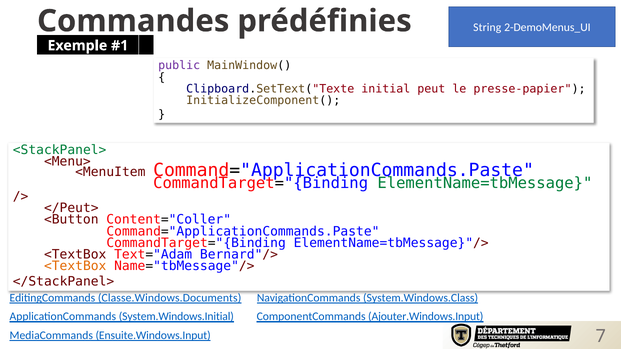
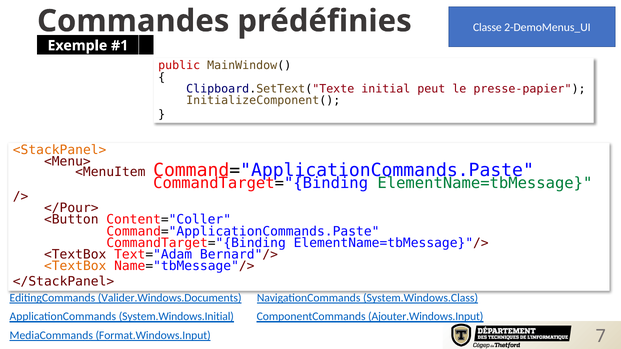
String: String -> Classe
public colour: purple -> red
<StackPanel> colour: green -> orange
</Peut>: </Peut> -> </Pour>
Classe.Windows.Documents: Classe.Windows.Documents -> Valider.Windows.Documents
Ensuite.Windows.Input: Ensuite.Windows.Input -> Format.Windows.Input
